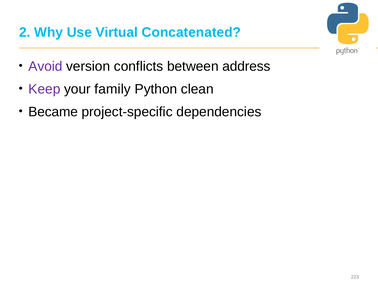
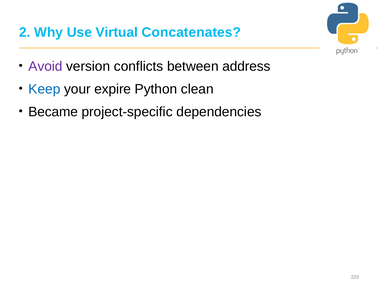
Concatenated: Concatenated -> Concatenates
Keep colour: purple -> blue
family: family -> expire
